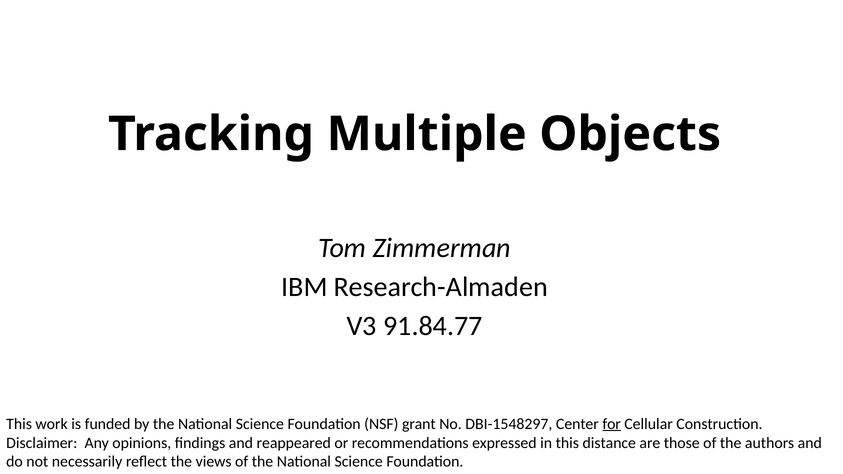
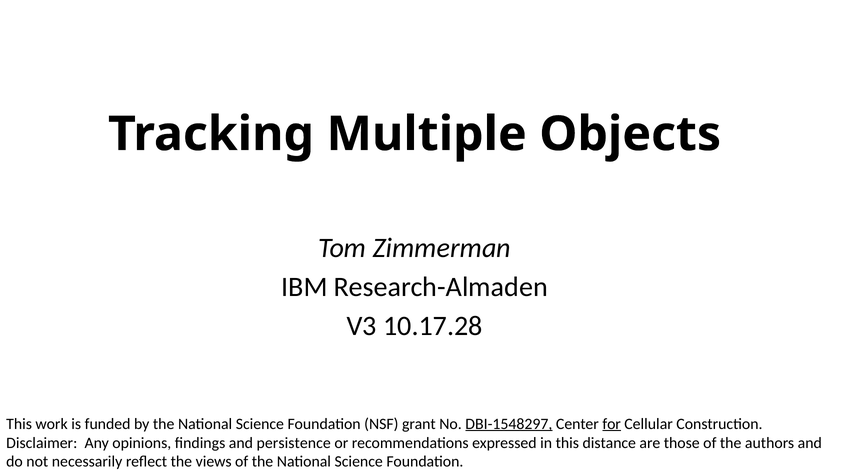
91.84.77: 91.84.77 -> 10.17.28
DBI-1548297 underline: none -> present
reappeared: reappeared -> persistence
